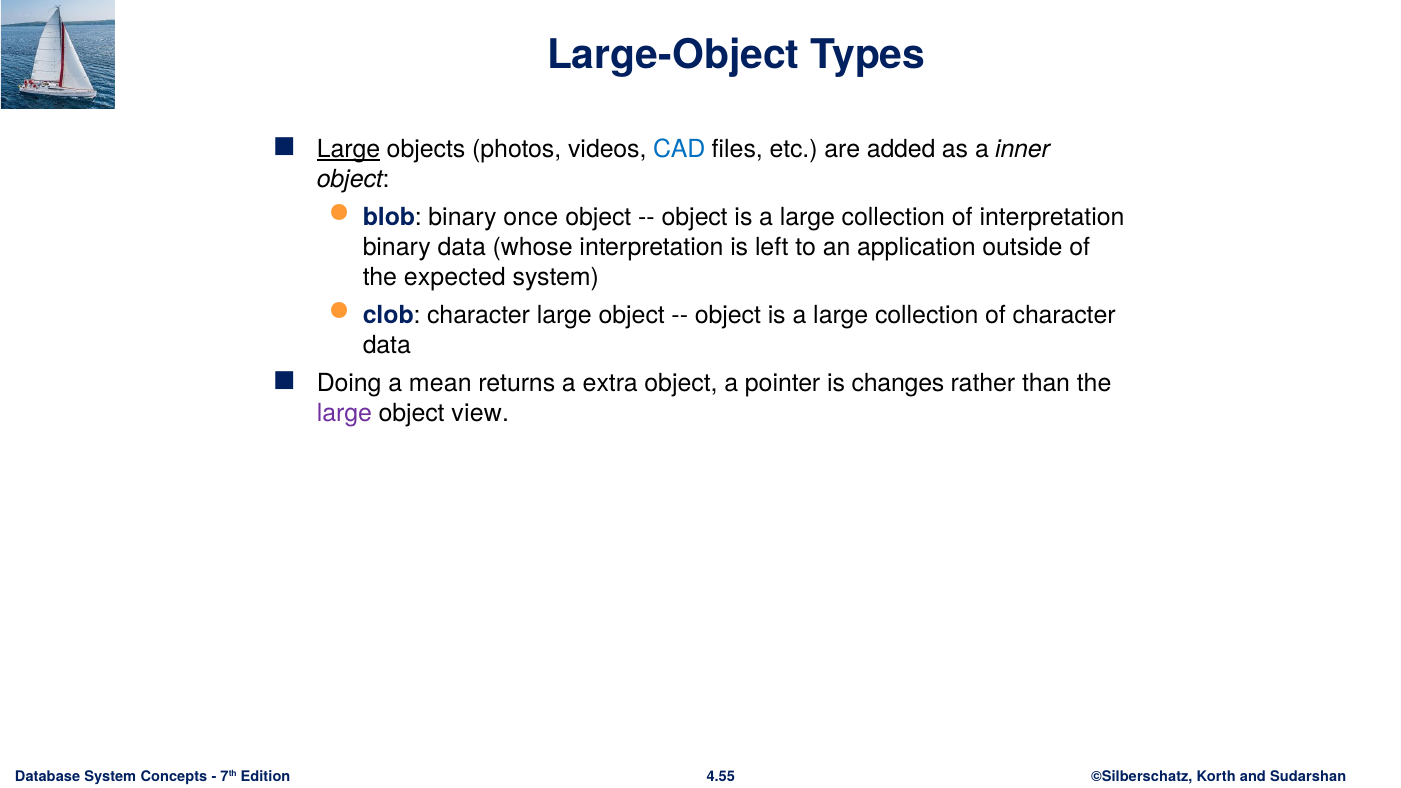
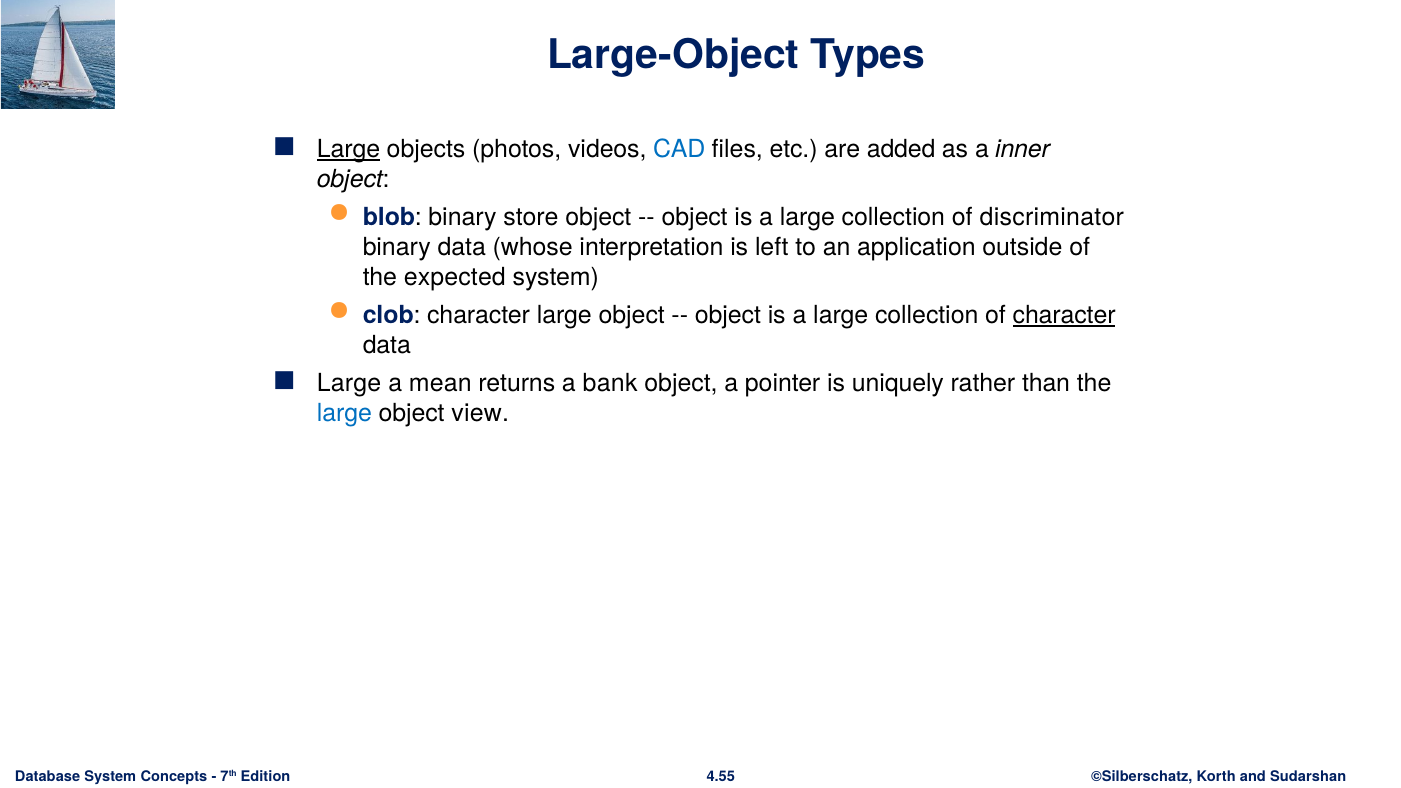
once: once -> store
of interpretation: interpretation -> discriminator
character at (1064, 316) underline: none -> present
Doing at (349, 384): Doing -> Large
extra: extra -> bank
changes: changes -> uniquely
large at (344, 414) colour: purple -> blue
